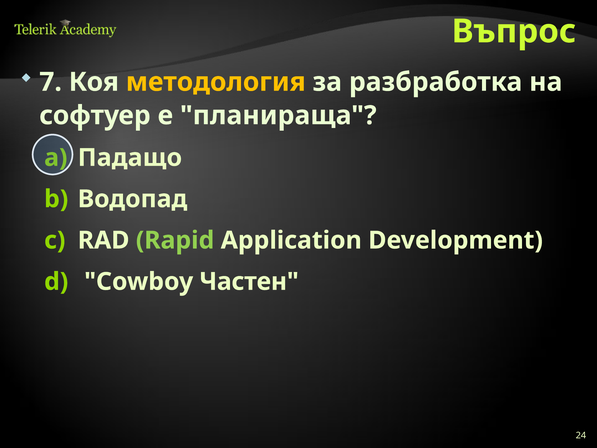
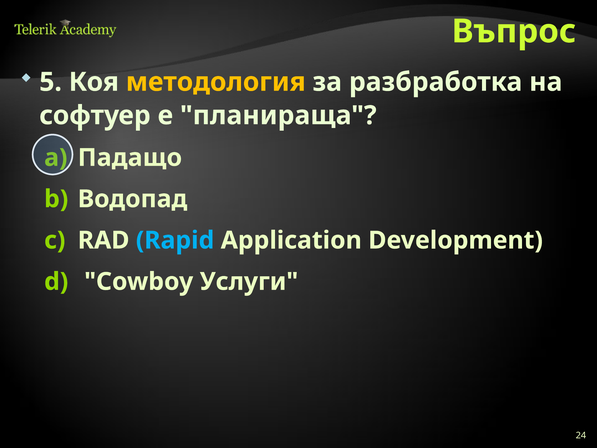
7: 7 -> 5
Rapid colour: light green -> light blue
Частен: Частен -> Услуги
